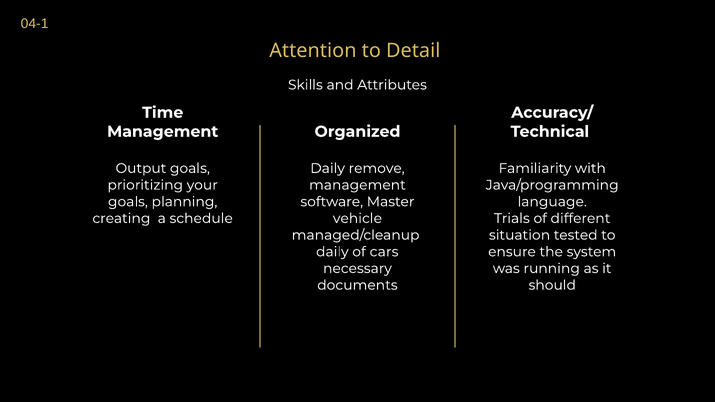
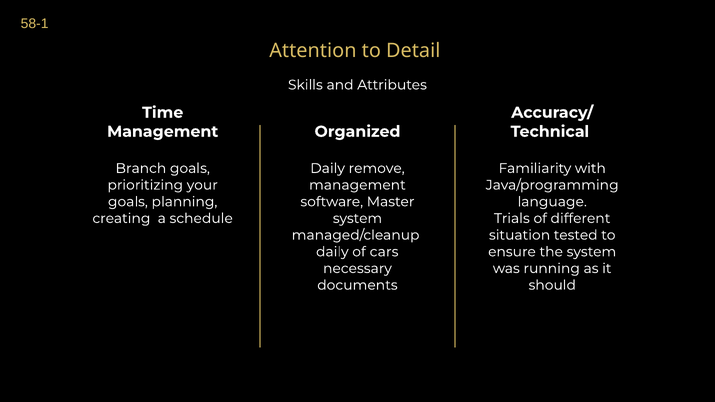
04-1: 04-1 -> 58-1
Output: Output -> Branch
vehicle at (357, 218): vehicle -> system
